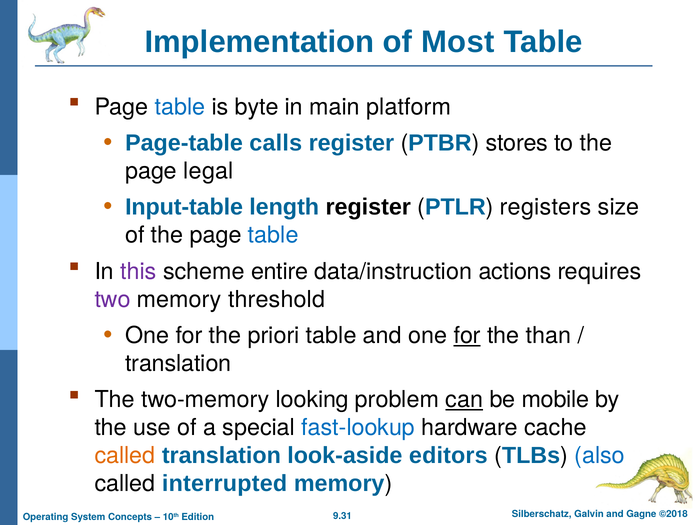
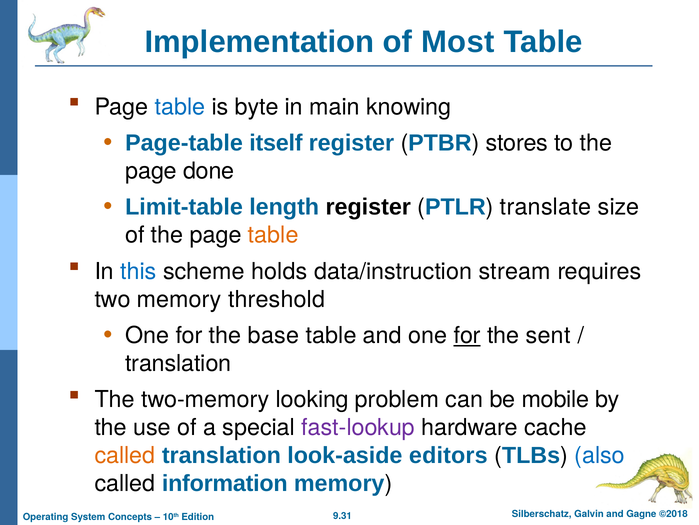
platform: platform -> knowing
calls: calls -> itself
legal: legal -> done
Input-table: Input-table -> Limit-table
registers: registers -> translate
table at (273, 235) colour: blue -> orange
this colour: purple -> blue
entire: entire -> holds
actions: actions -> stream
two colour: purple -> black
priori: priori -> base
than: than -> sent
can underline: present -> none
fast-lookup colour: blue -> purple
interrupted: interrupted -> information
